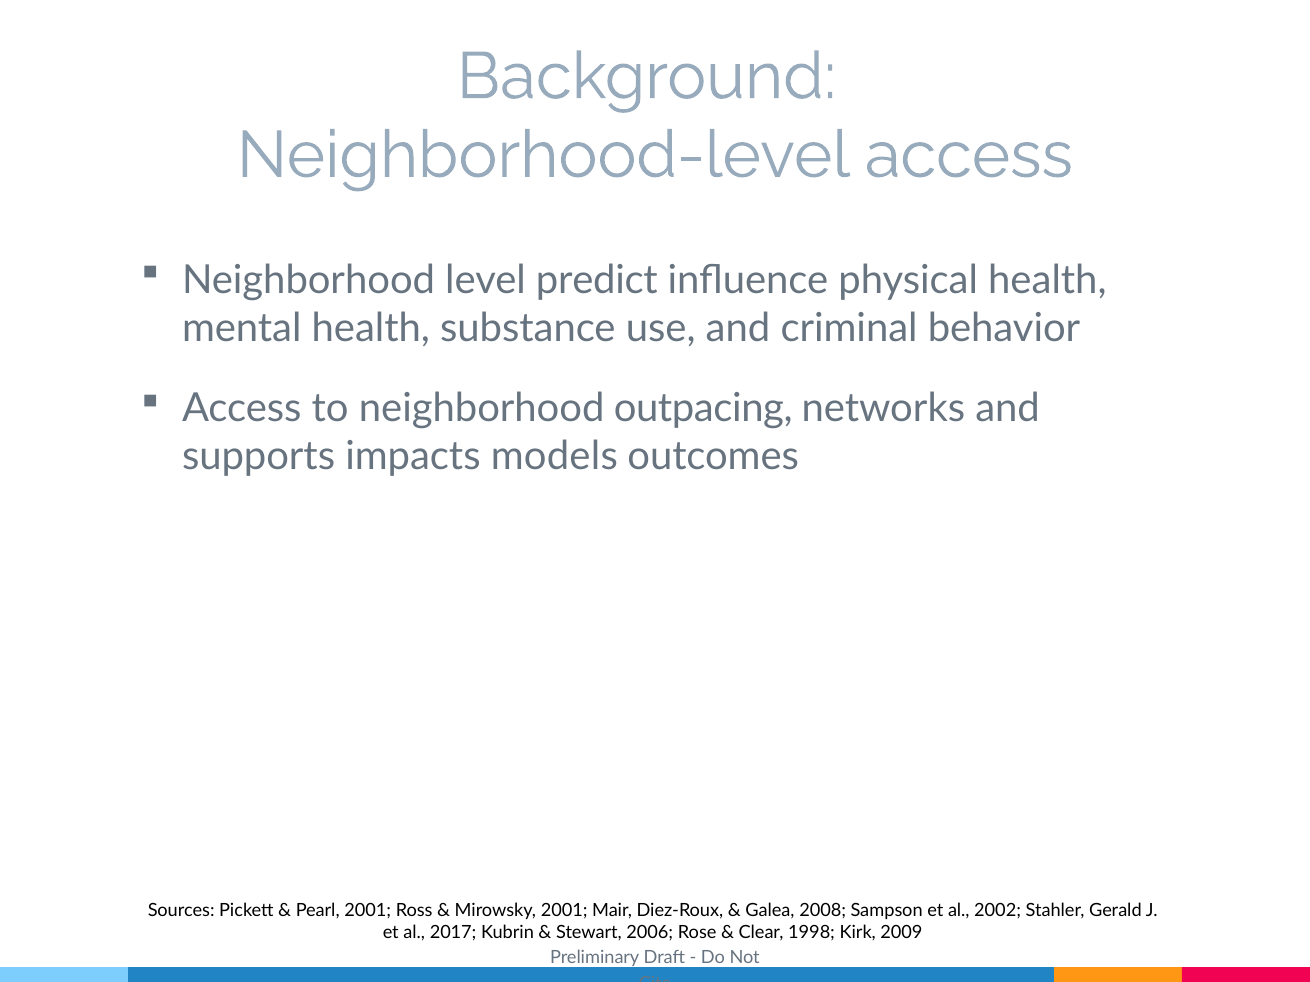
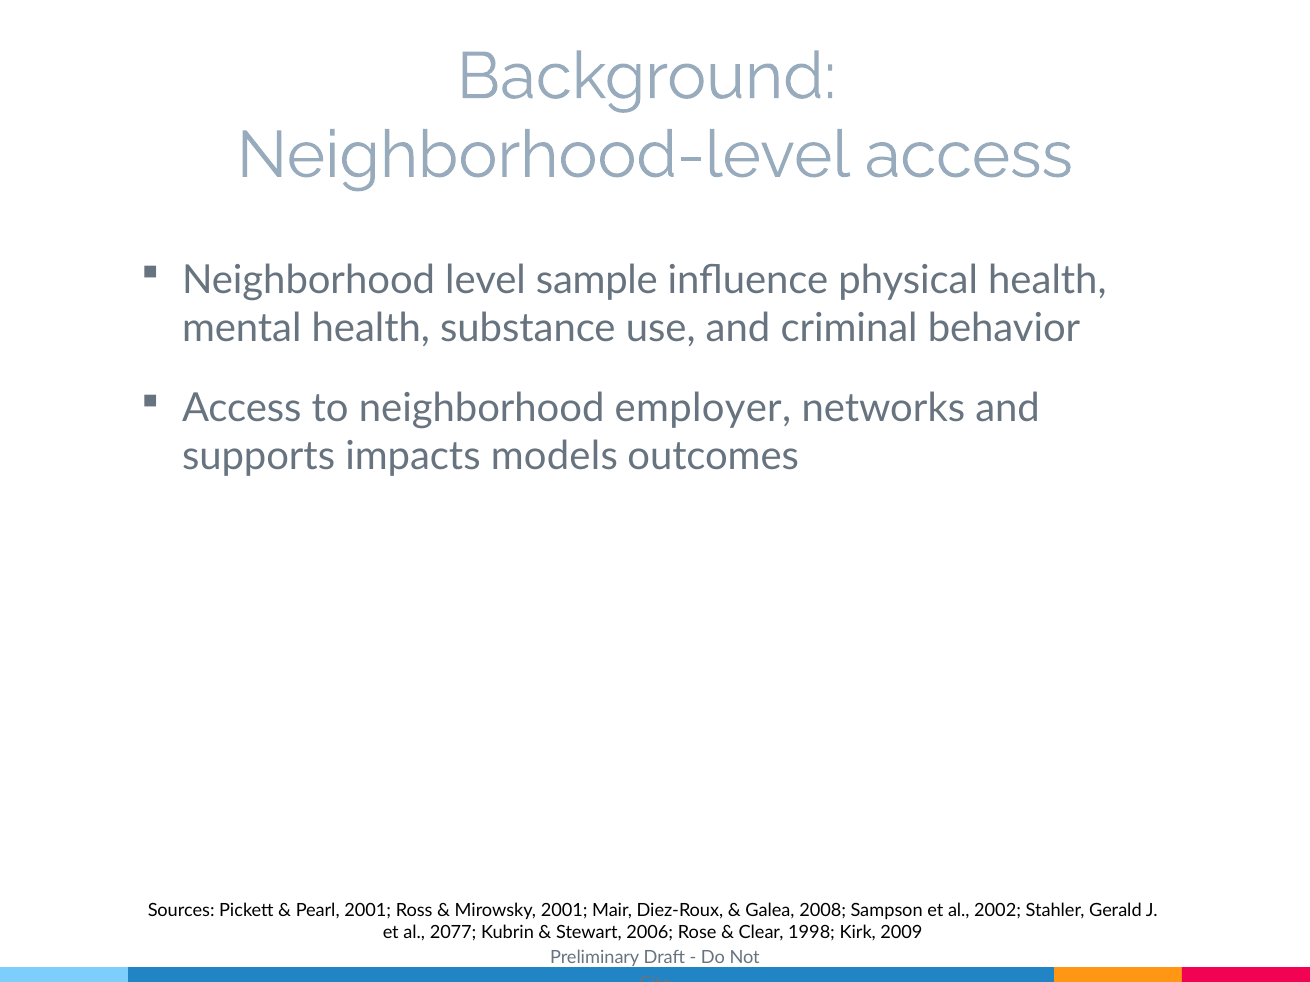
predict: predict -> sample
outpacing: outpacing -> employer
2017: 2017 -> 2077
